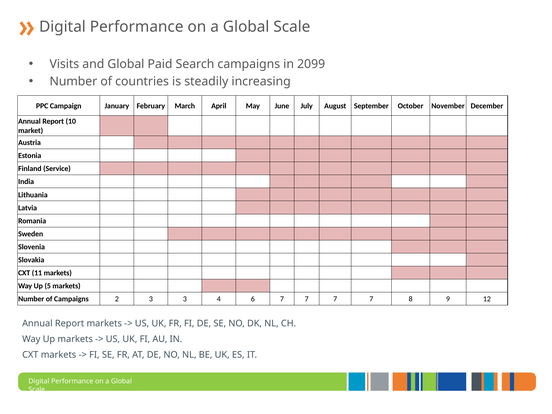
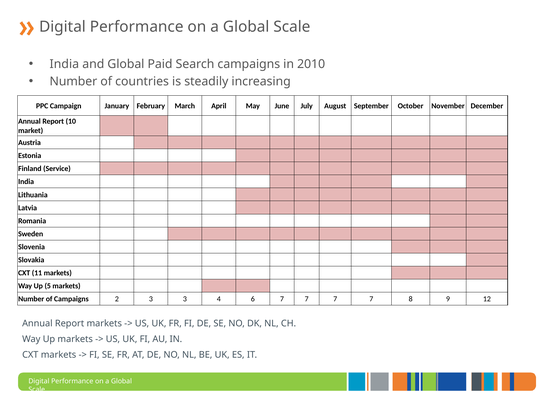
Visits at (64, 64): Visits -> India
2099: 2099 -> 2010
